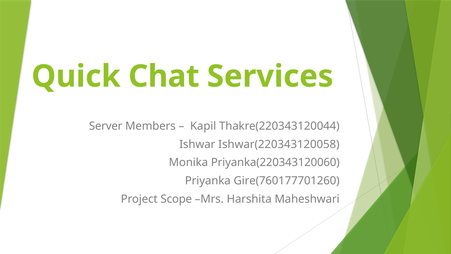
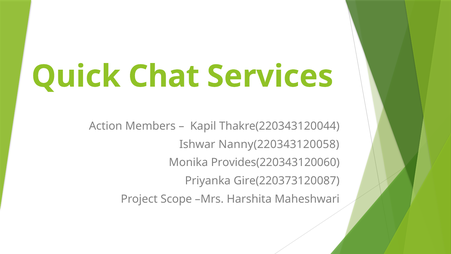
Server: Server -> Action
Ishwar(220343120058: Ishwar(220343120058 -> Nanny(220343120058
Priyanka(220343120060: Priyanka(220343120060 -> Provides(220343120060
Gire(760177701260: Gire(760177701260 -> Gire(220373120087
